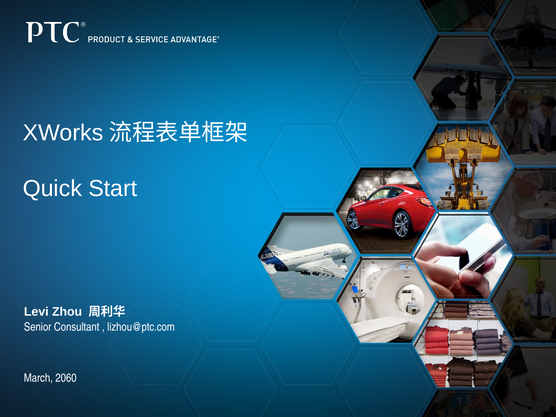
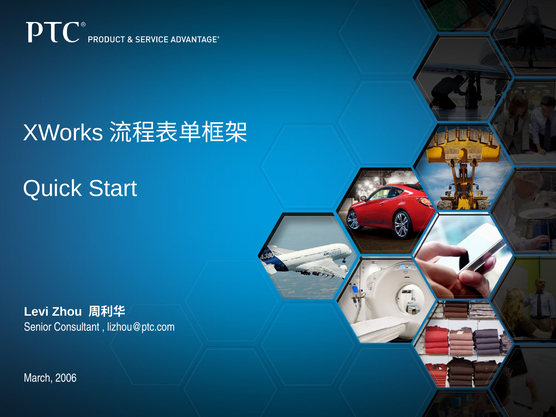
2060: 2060 -> 2006
